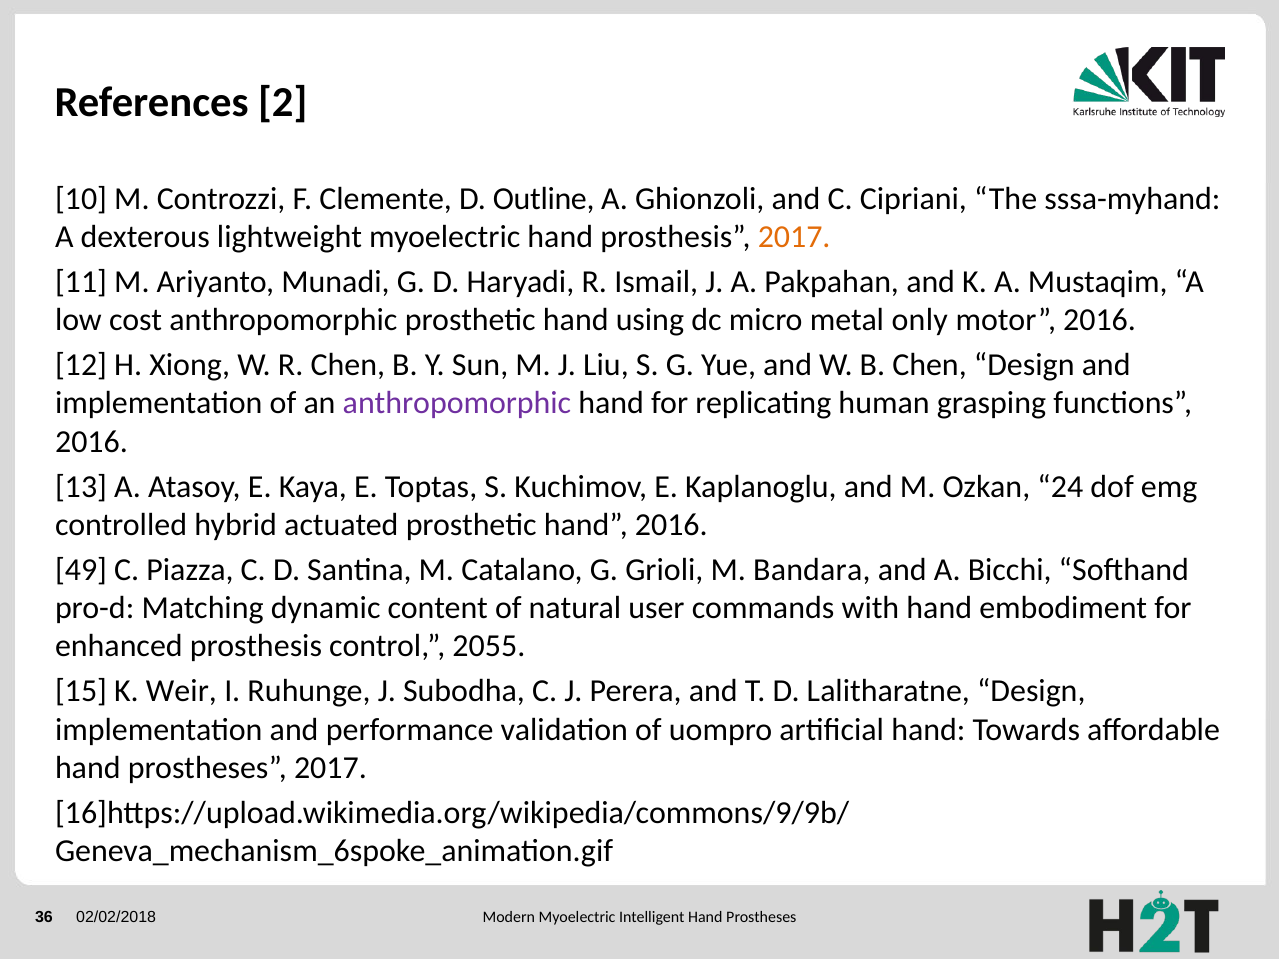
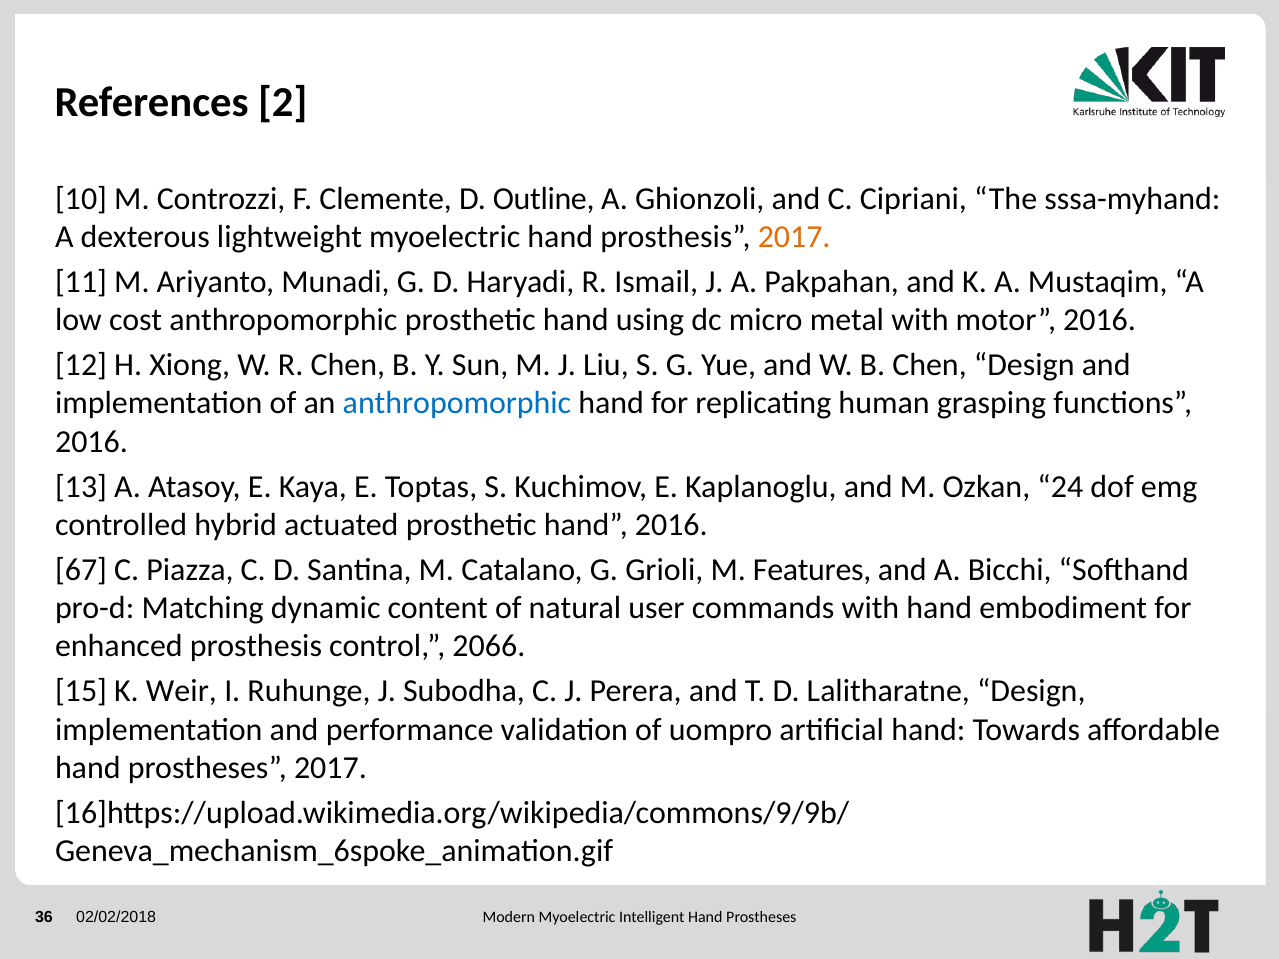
metal only: only -> with
anthropomorphic at (457, 404) colour: purple -> blue
49: 49 -> 67
Bandara: Bandara -> Features
2055: 2055 -> 2066
